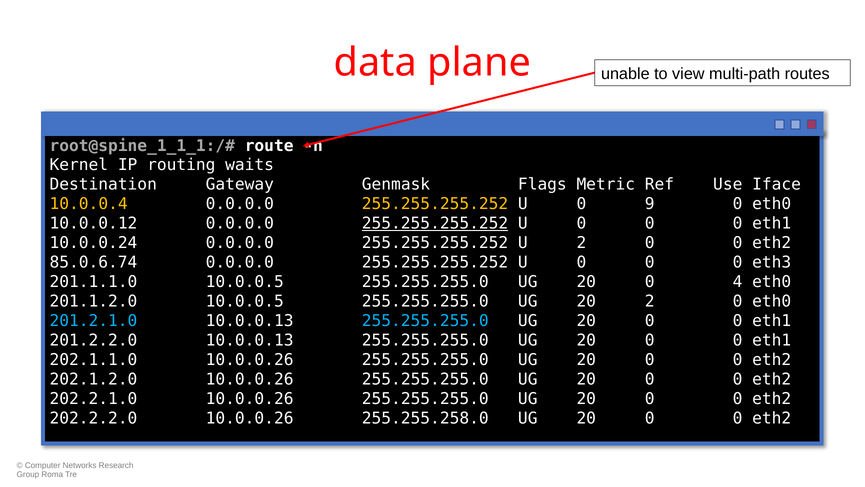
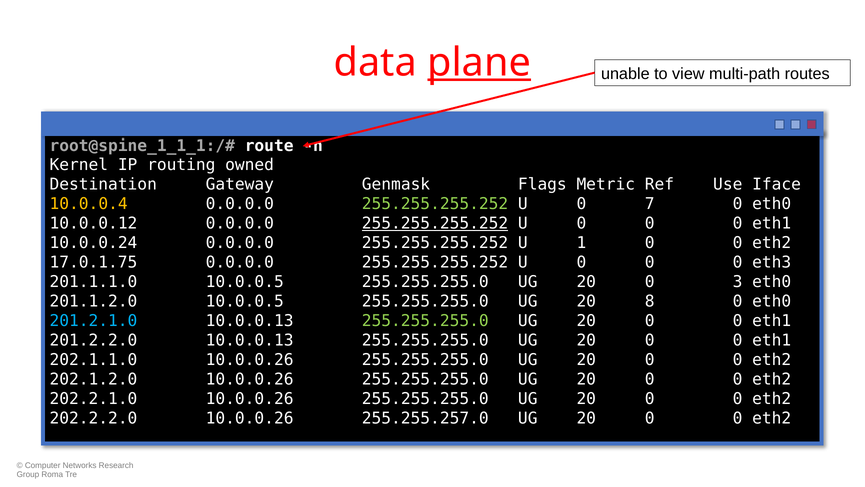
plane underline: none -> present
waits: waits -> owned
255.255.255.252 at (435, 204) colour: yellow -> light green
9: 9 -> 7
U 2: 2 -> 1
85.0.6.74: 85.0.6.74 -> 17.0.1.75
4: 4 -> 3
20 2: 2 -> 8
255.255.255.0 at (425, 321) colour: light blue -> light green
255.255.258.0: 255.255.258.0 -> 255.255.257.0
